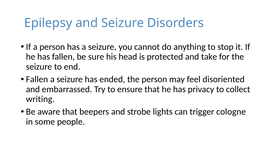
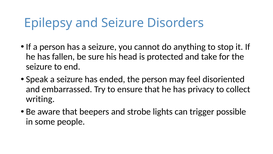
Fallen at (37, 79): Fallen -> Speak
cologne: cologne -> possible
